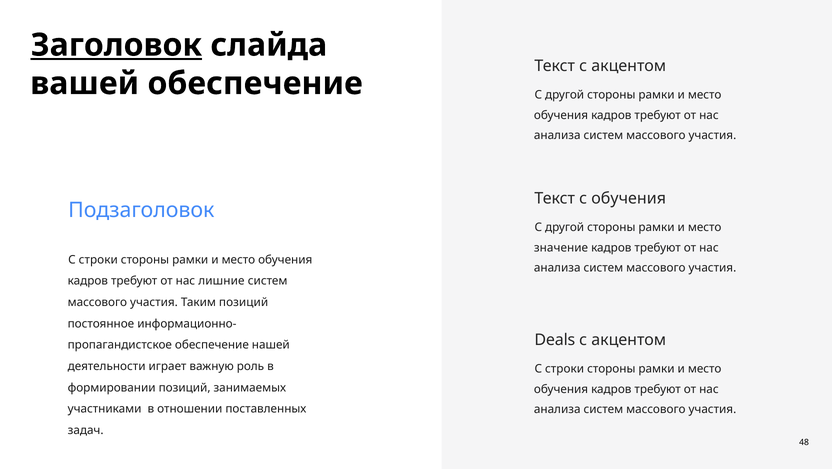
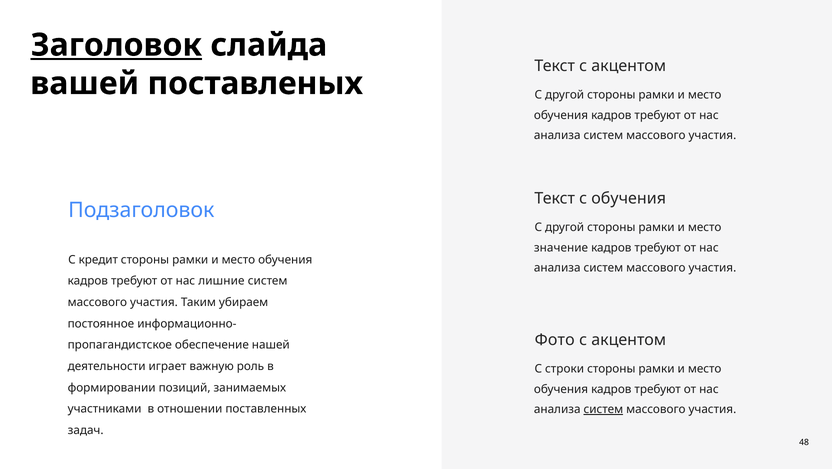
вашей обеспечение: обеспечение -> поставленых
строки at (98, 260): строки -> кредит
Таким позиций: позиций -> убираем
Deals: Deals -> Фото
систем at (603, 409) underline: none -> present
